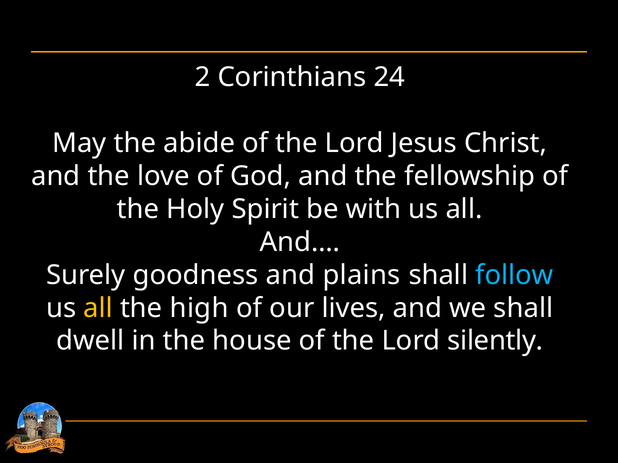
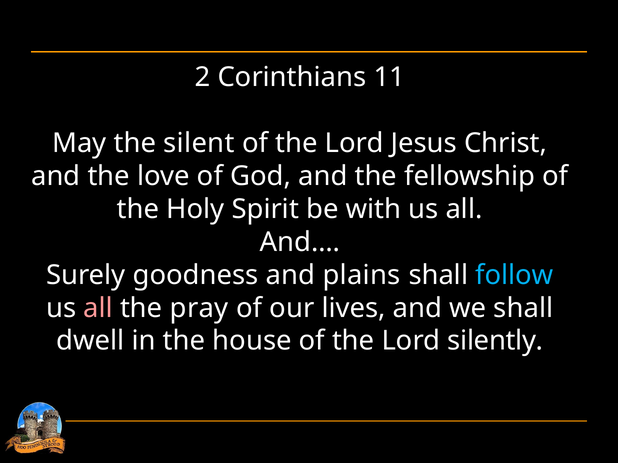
24: 24 -> 11
abide: abide -> silent
all at (98, 308) colour: yellow -> pink
high: high -> pray
